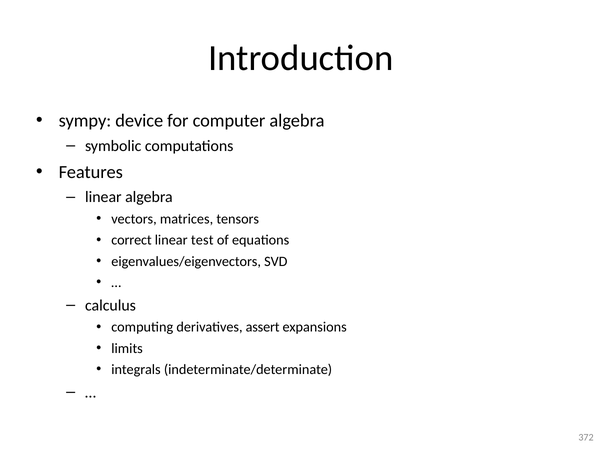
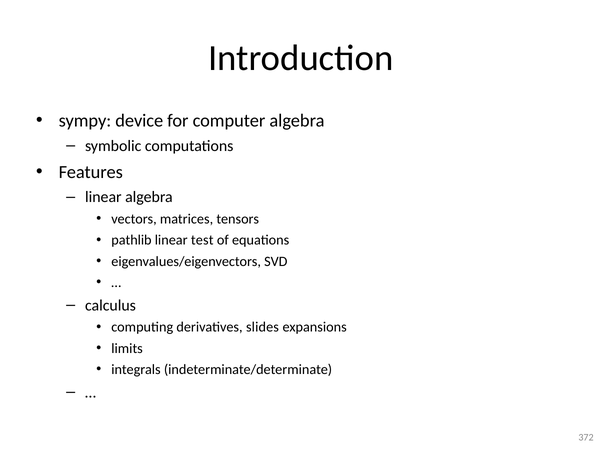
correct: correct -> pathlib
assert: assert -> slides
